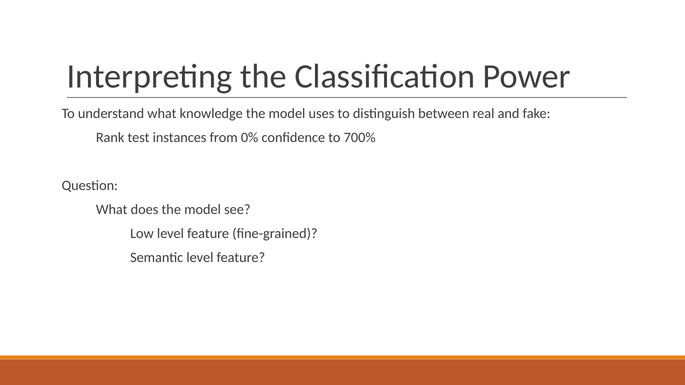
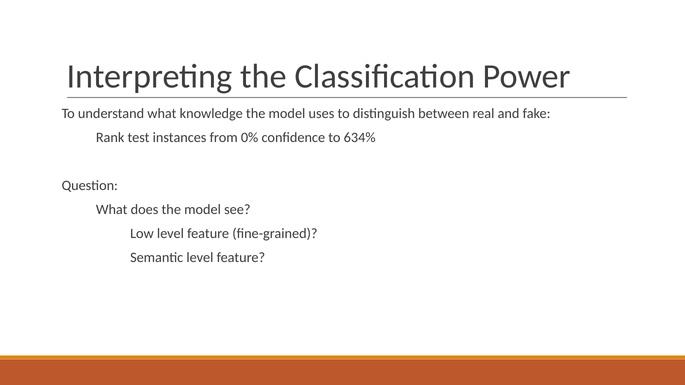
700%: 700% -> 634%
